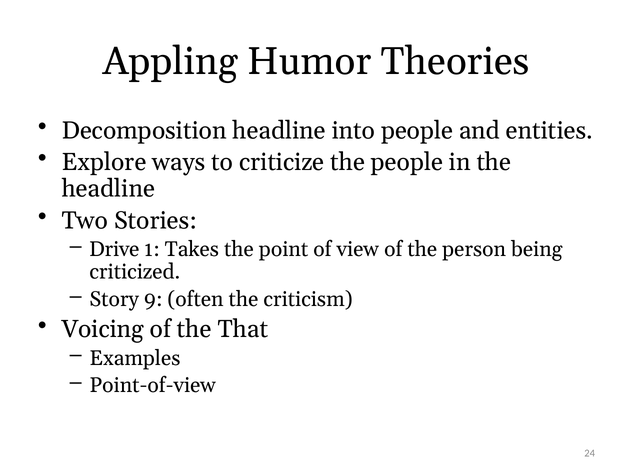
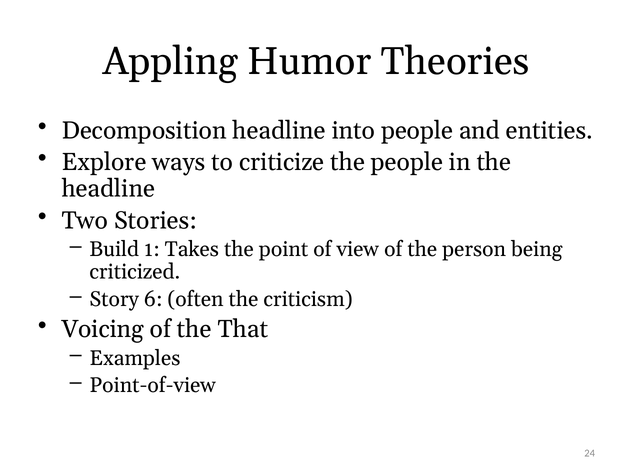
Drive: Drive -> Build
9: 9 -> 6
